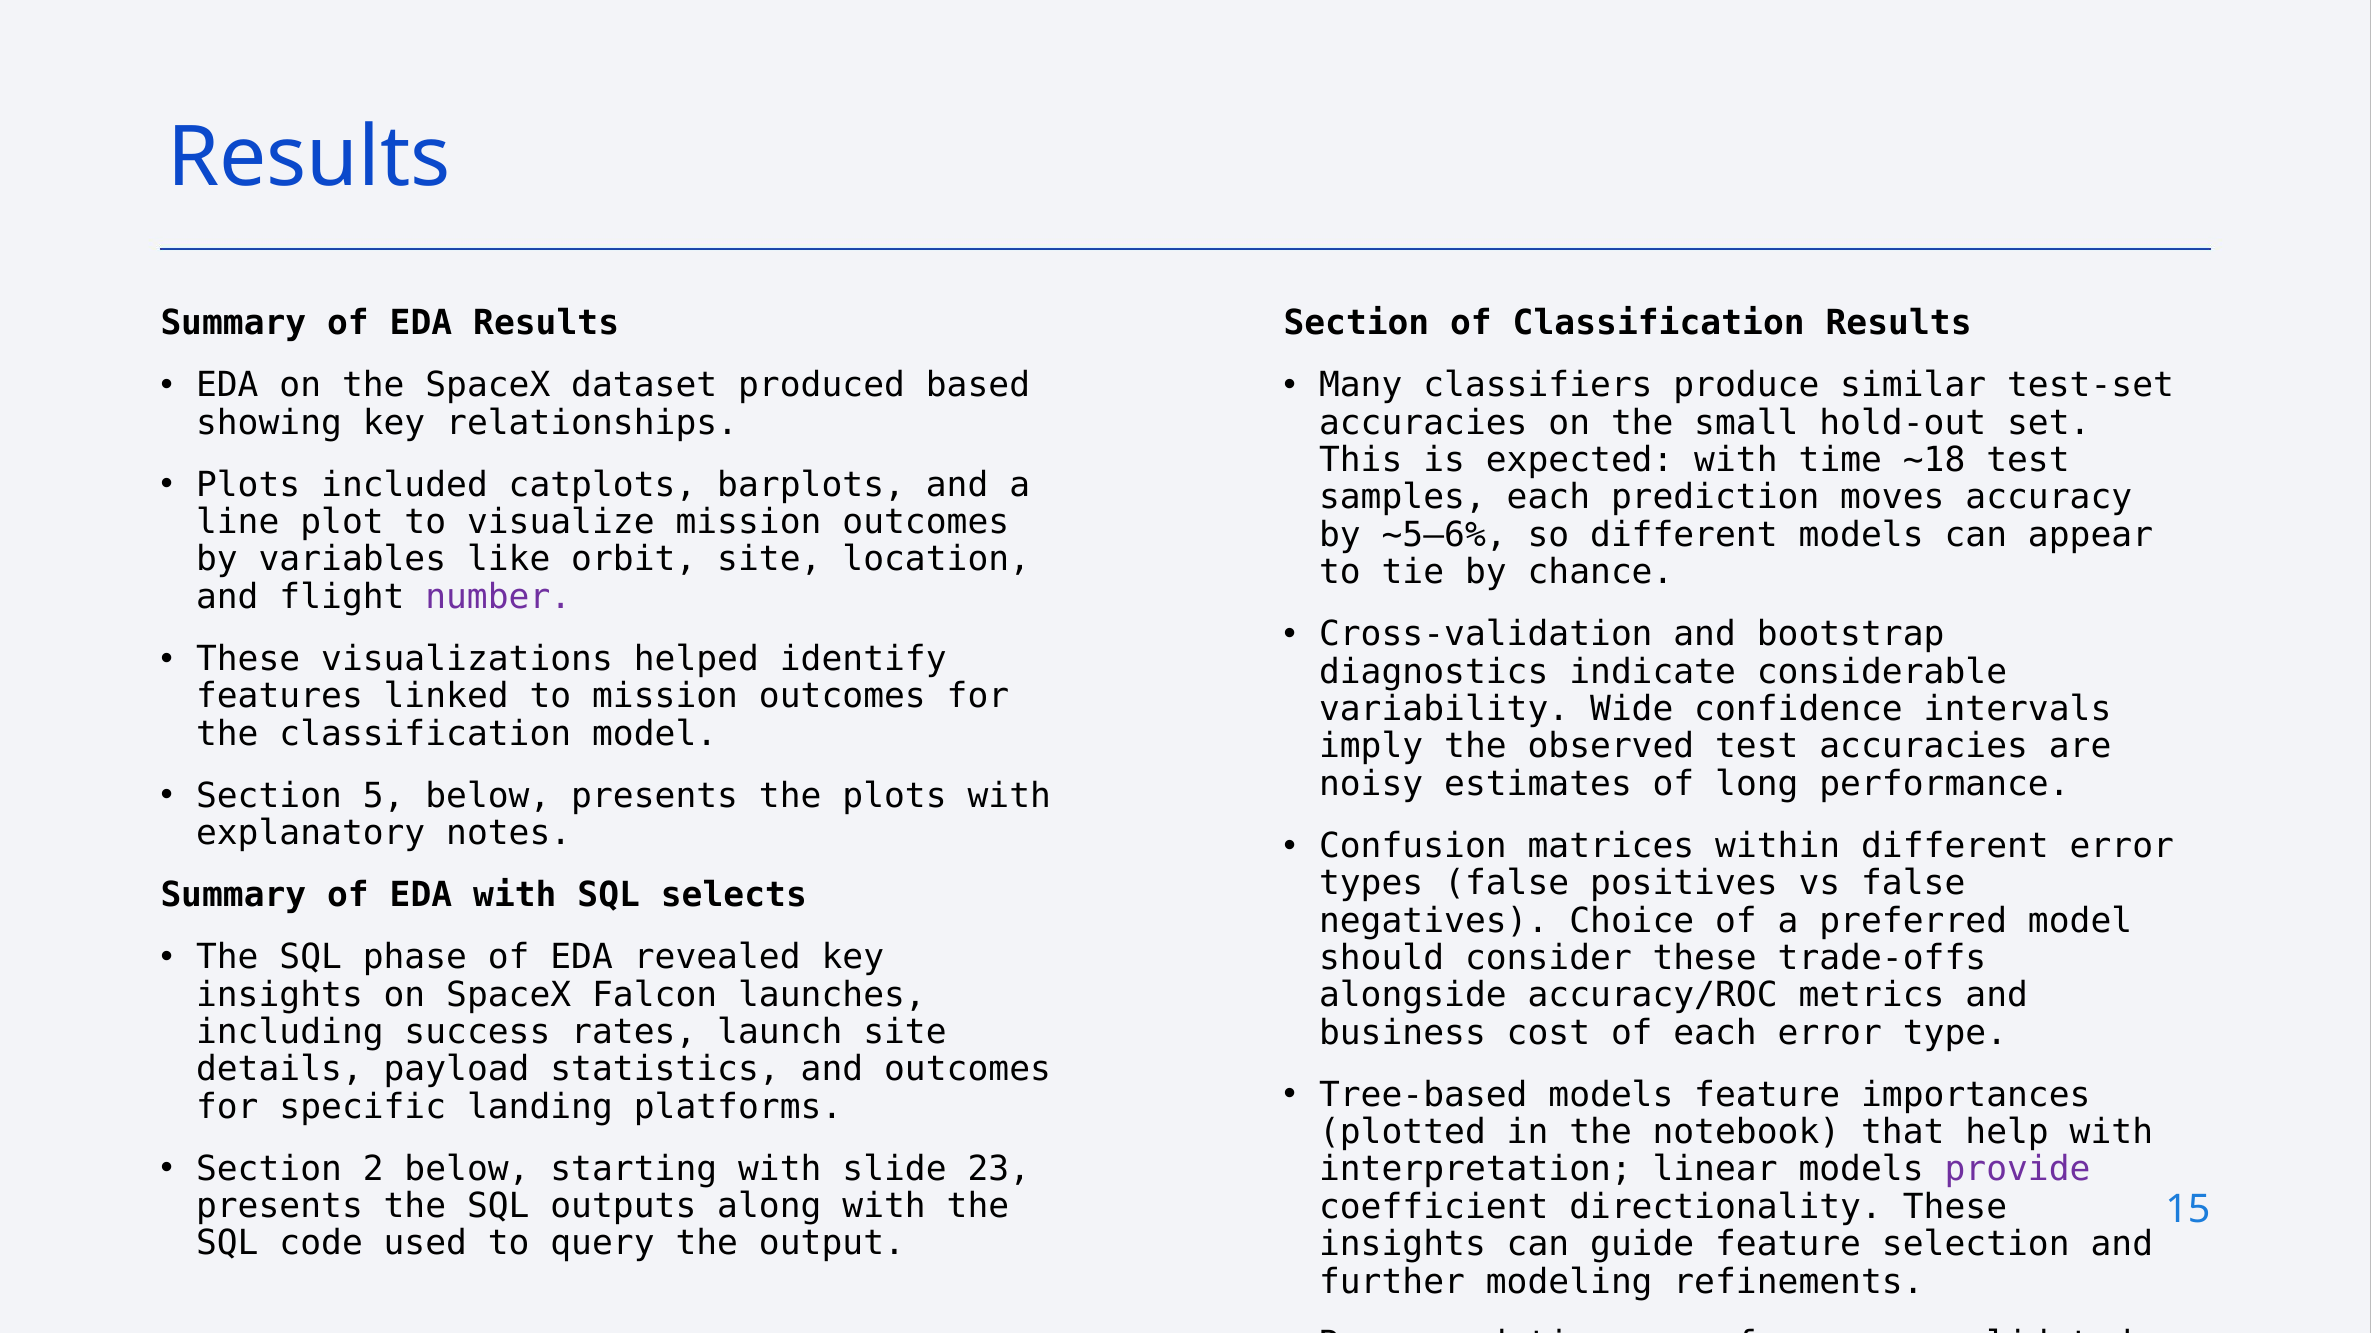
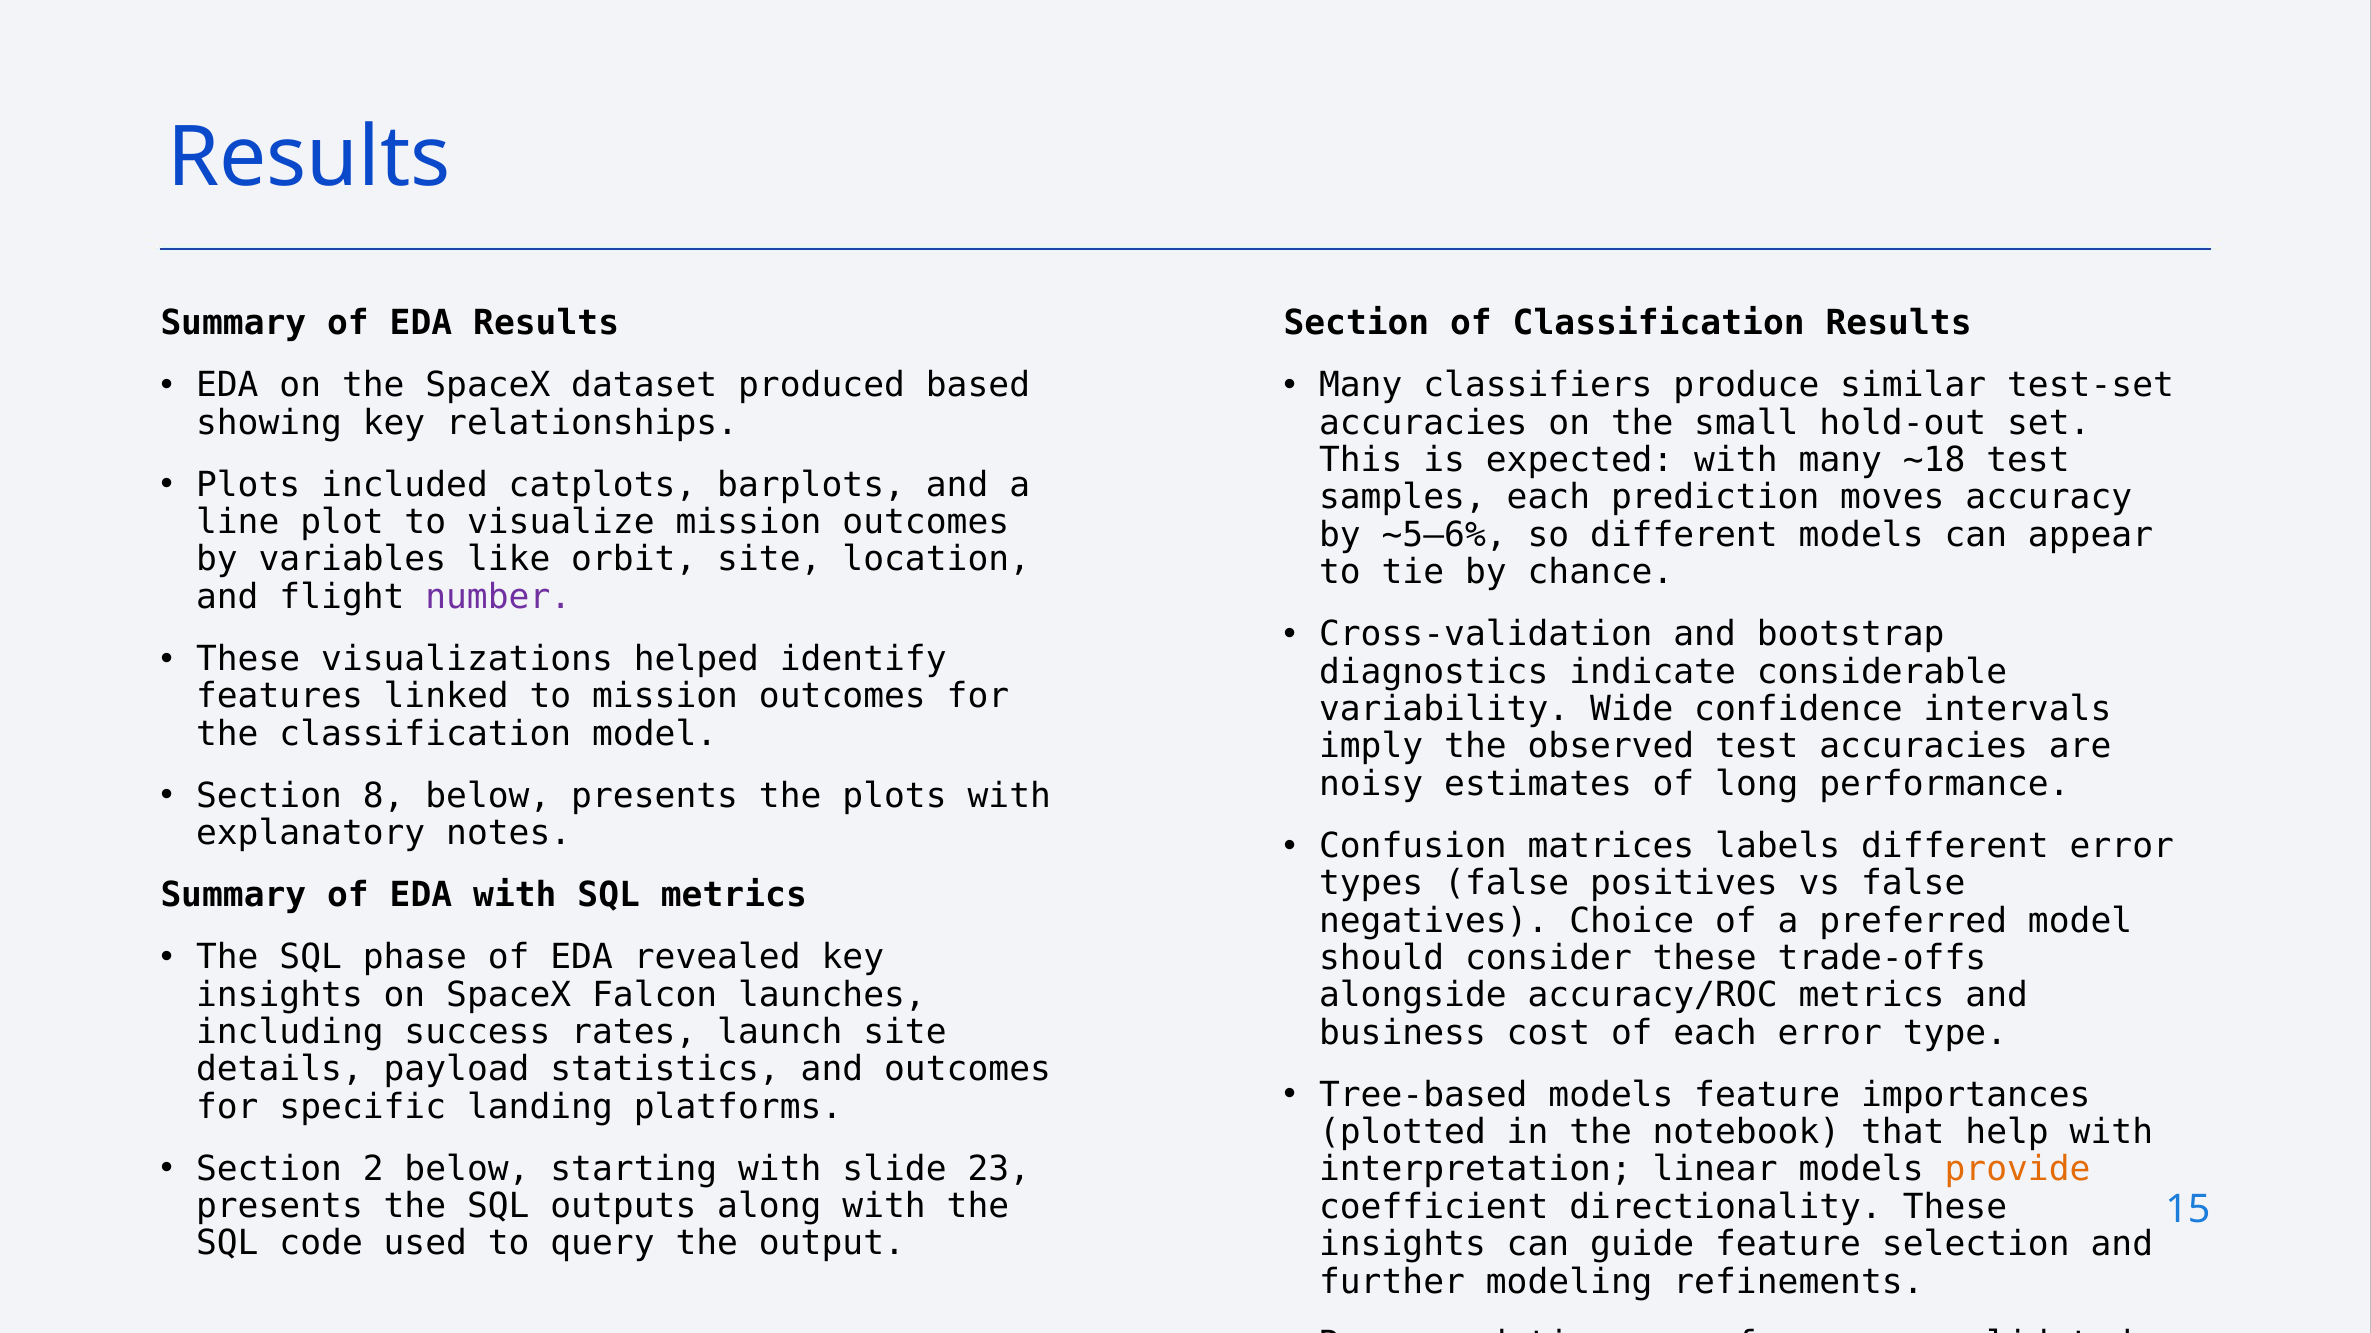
with time: time -> many
5: 5 -> 8
within: within -> labels
SQL selects: selects -> metrics
provide colour: purple -> orange
